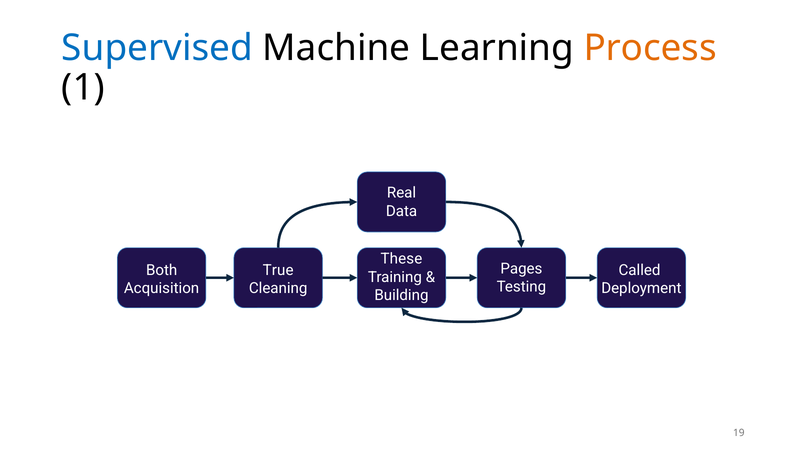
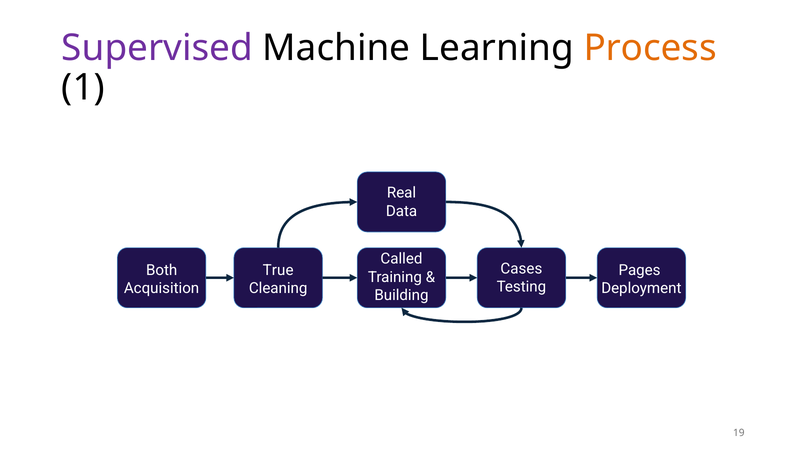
Supervised colour: blue -> purple
These: These -> Called
Pages: Pages -> Cases
Called: Called -> Pages
